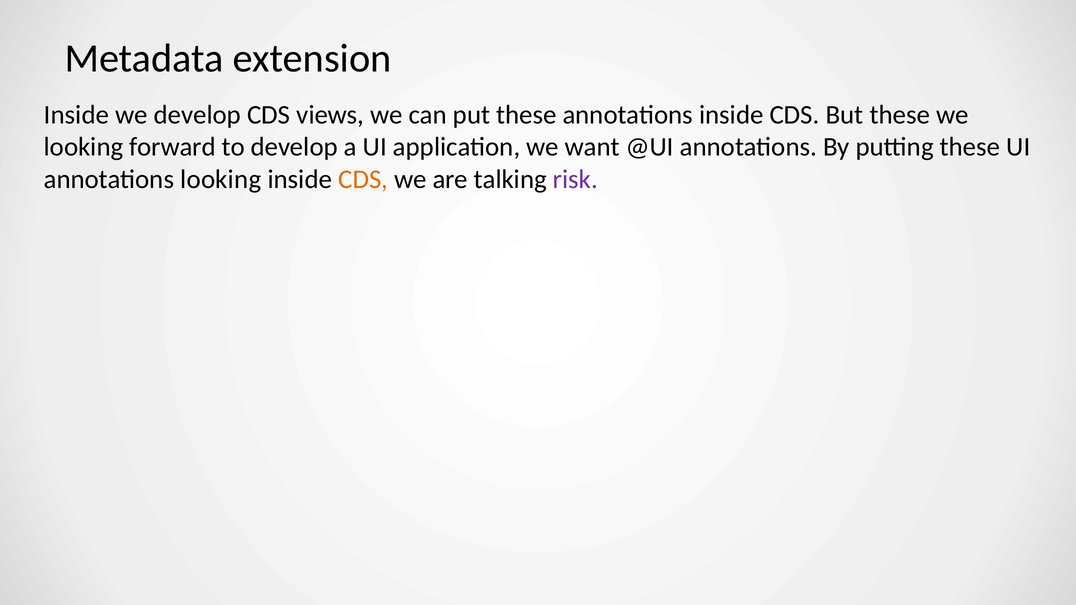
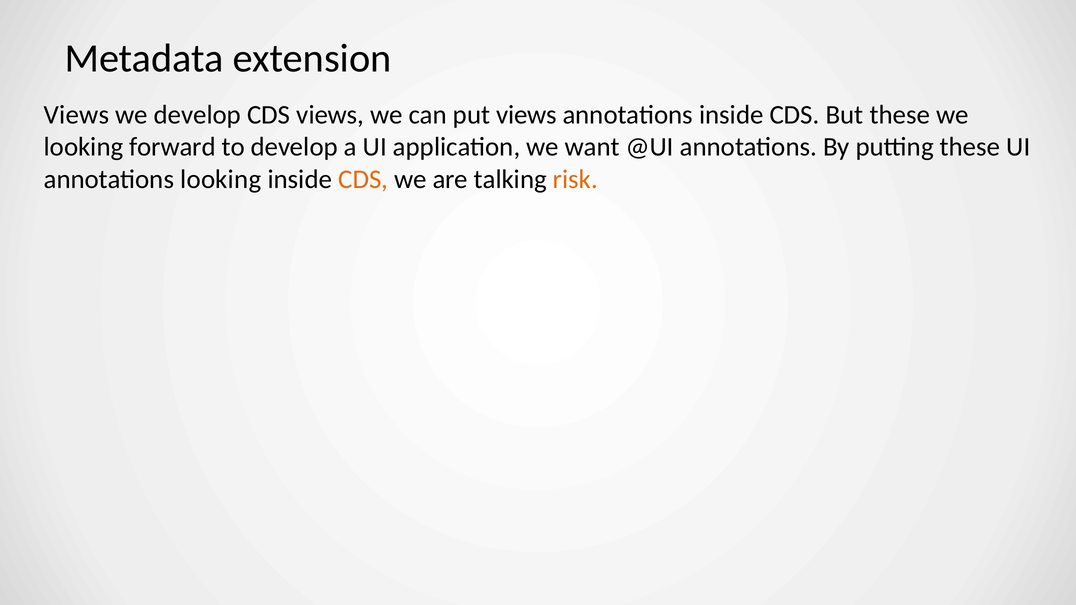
Inside at (76, 115): Inside -> Views
put these: these -> views
risk colour: purple -> orange
